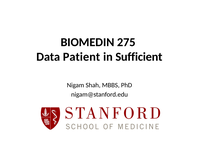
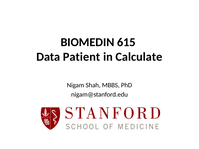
275: 275 -> 615
Sufficient: Sufficient -> Calculate
